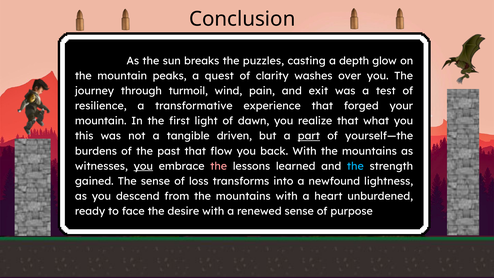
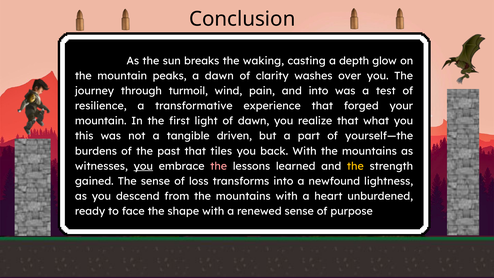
puzzles: puzzles -> waking
a quest: quest -> dawn
and exit: exit -> into
part underline: present -> none
flow: flow -> tiles
the at (355, 166) colour: light blue -> yellow
desire: desire -> shape
